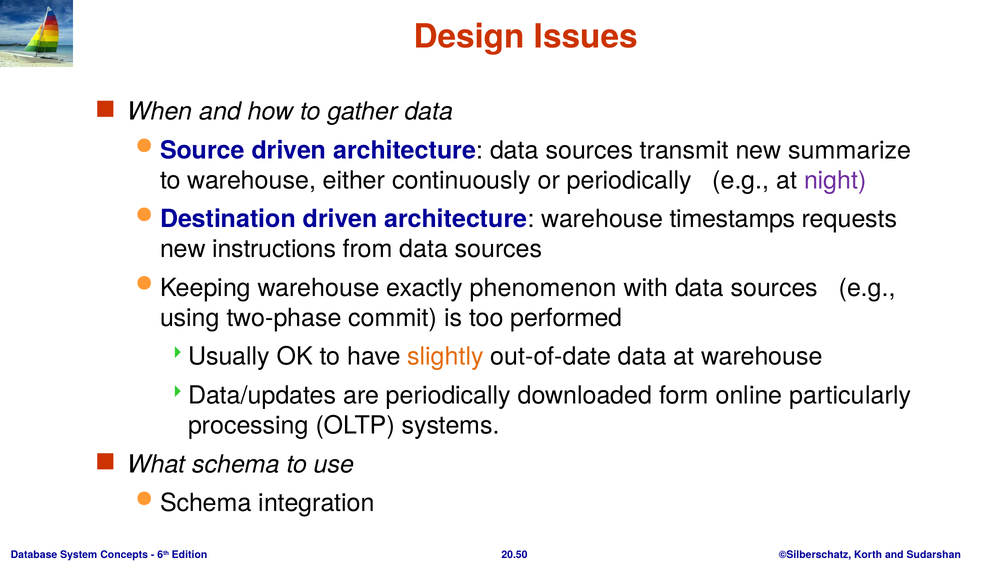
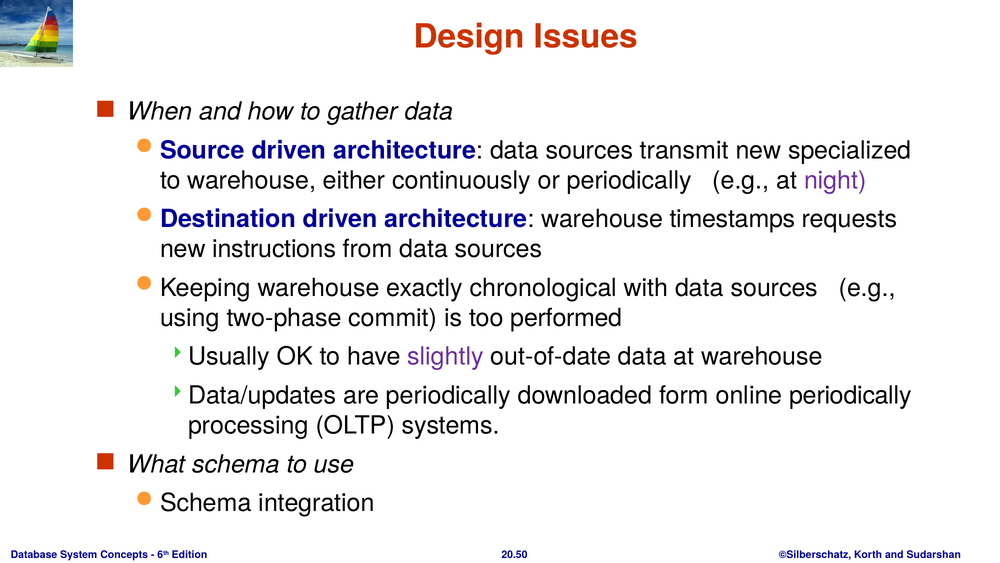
summarize: summarize -> specialized
phenomenon: phenomenon -> chronological
slightly colour: orange -> purple
online particularly: particularly -> periodically
